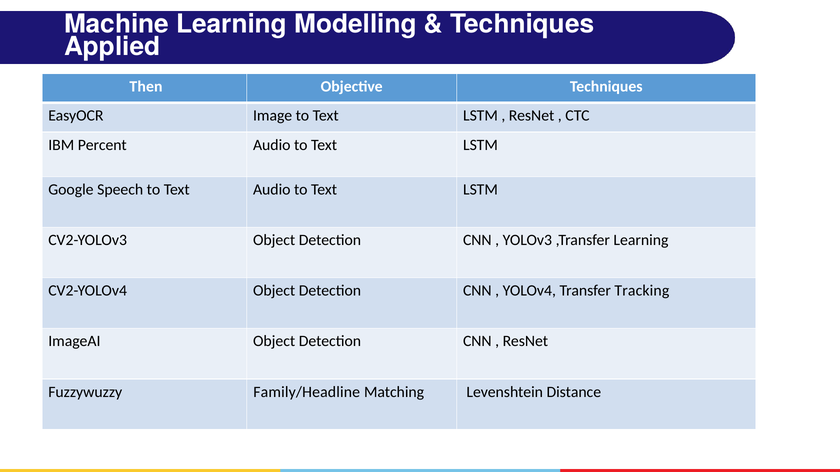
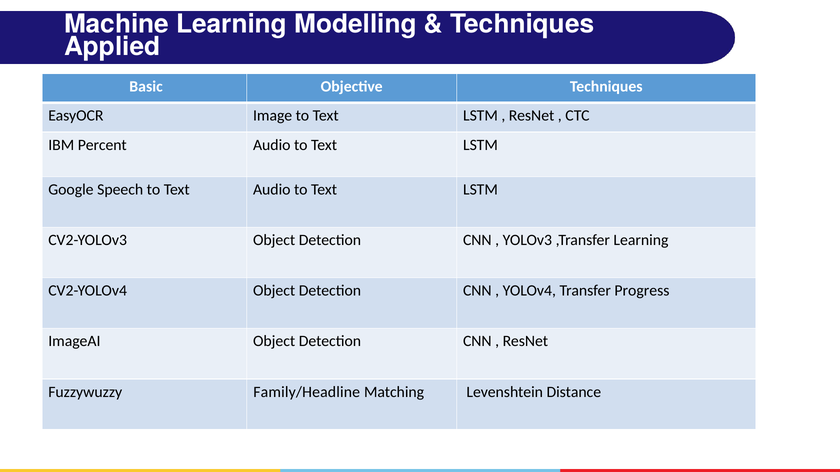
Then: Then -> Basic
Tracking: Tracking -> Progress
